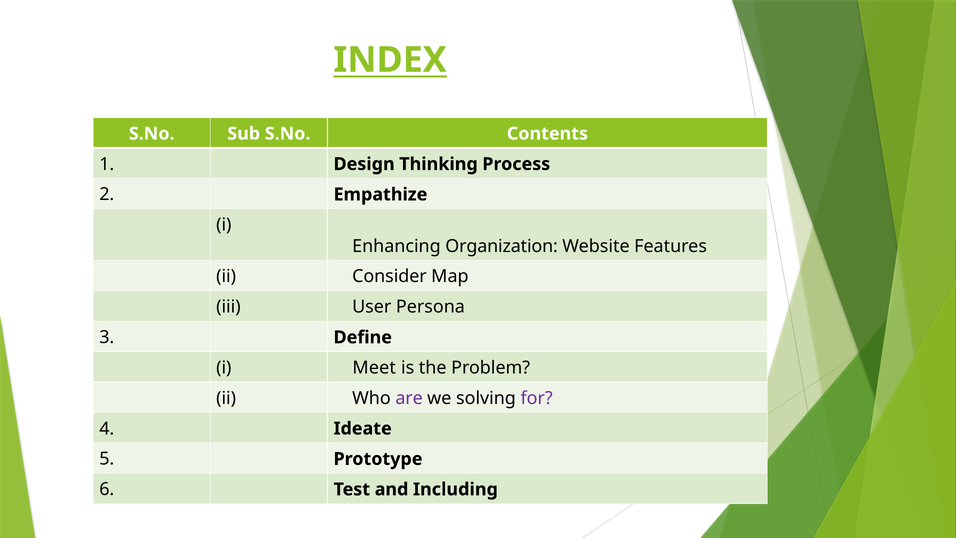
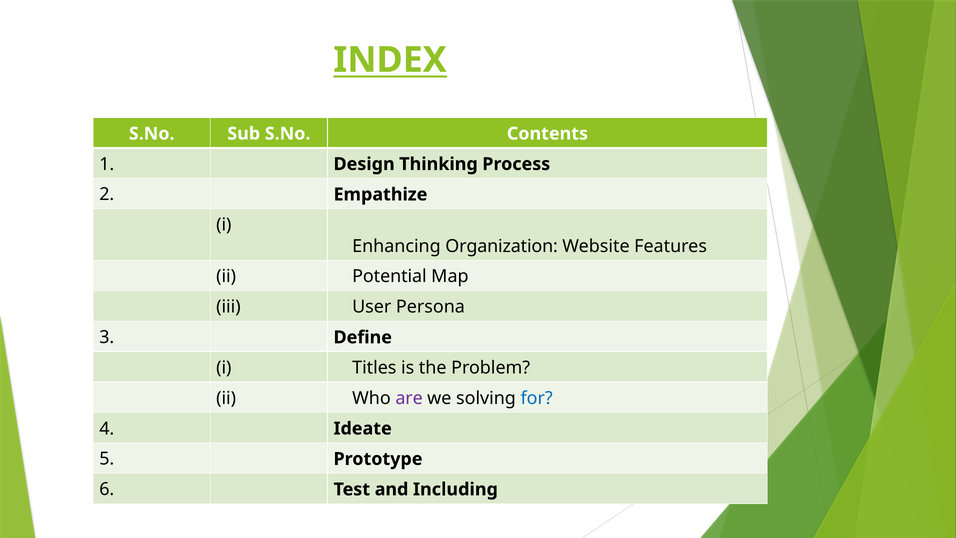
Consider: Consider -> Potential
Meet: Meet -> Titles
for colour: purple -> blue
